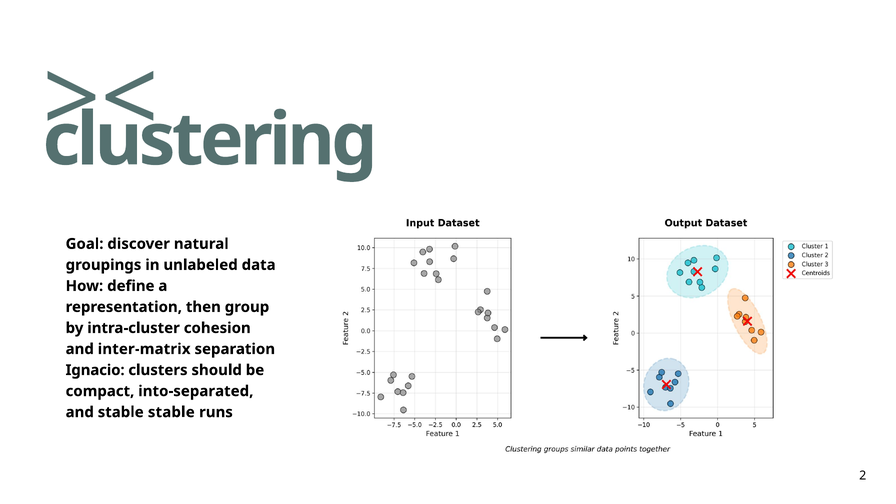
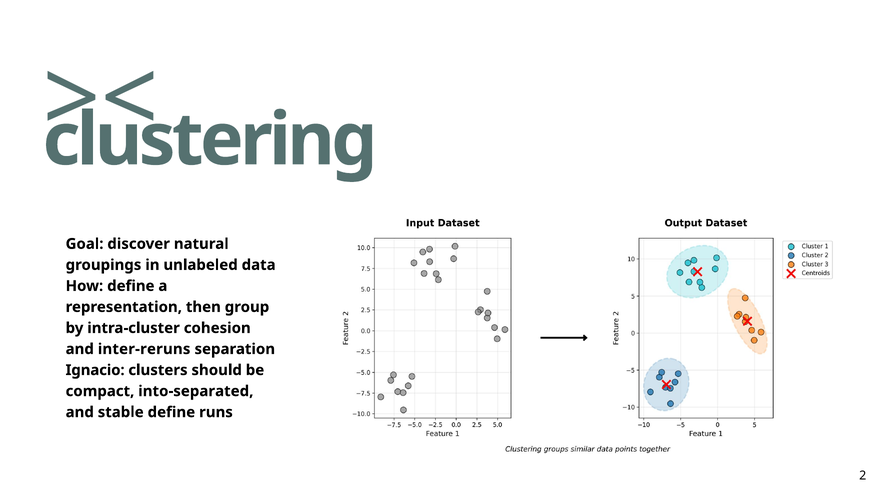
inter-matrix: inter-matrix -> inter-reruns
stable stable: stable -> define
